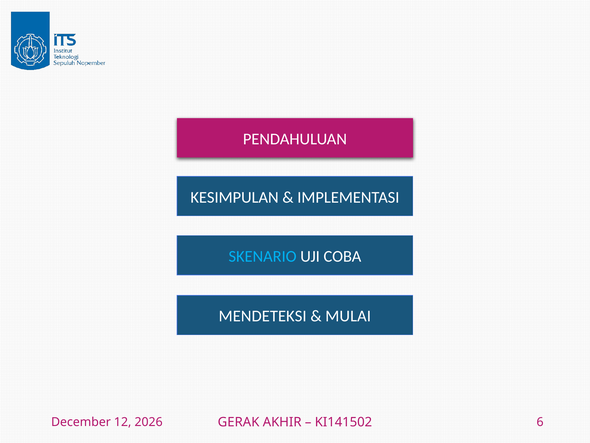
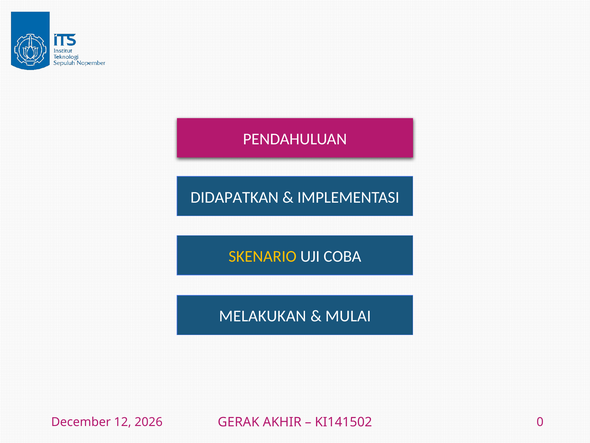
KESIMPULAN: KESIMPULAN -> DIDAPATKAN
SKENARIO colour: light blue -> yellow
MENDETEKSI: MENDETEKSI -> MELAKUKAN
6: 6 -> 0
